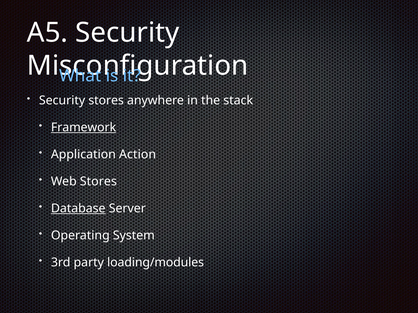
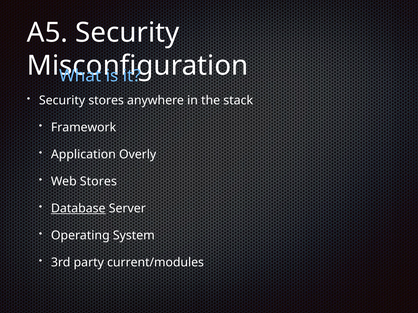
Framework underline: present -> none
Action: Action -> Overly
loading/modules: loading/modules -> current/modules
